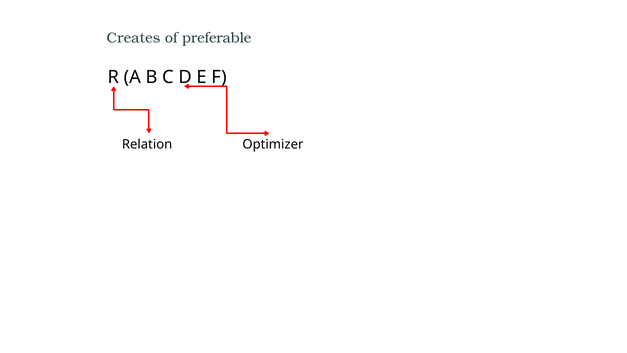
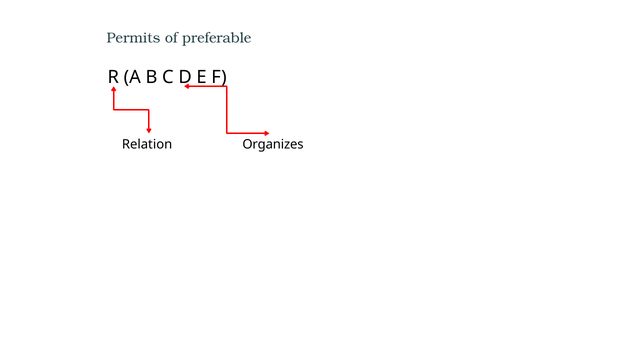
Creates: Creates -> Permits
Optimizer: Optimizer -> Organizes
